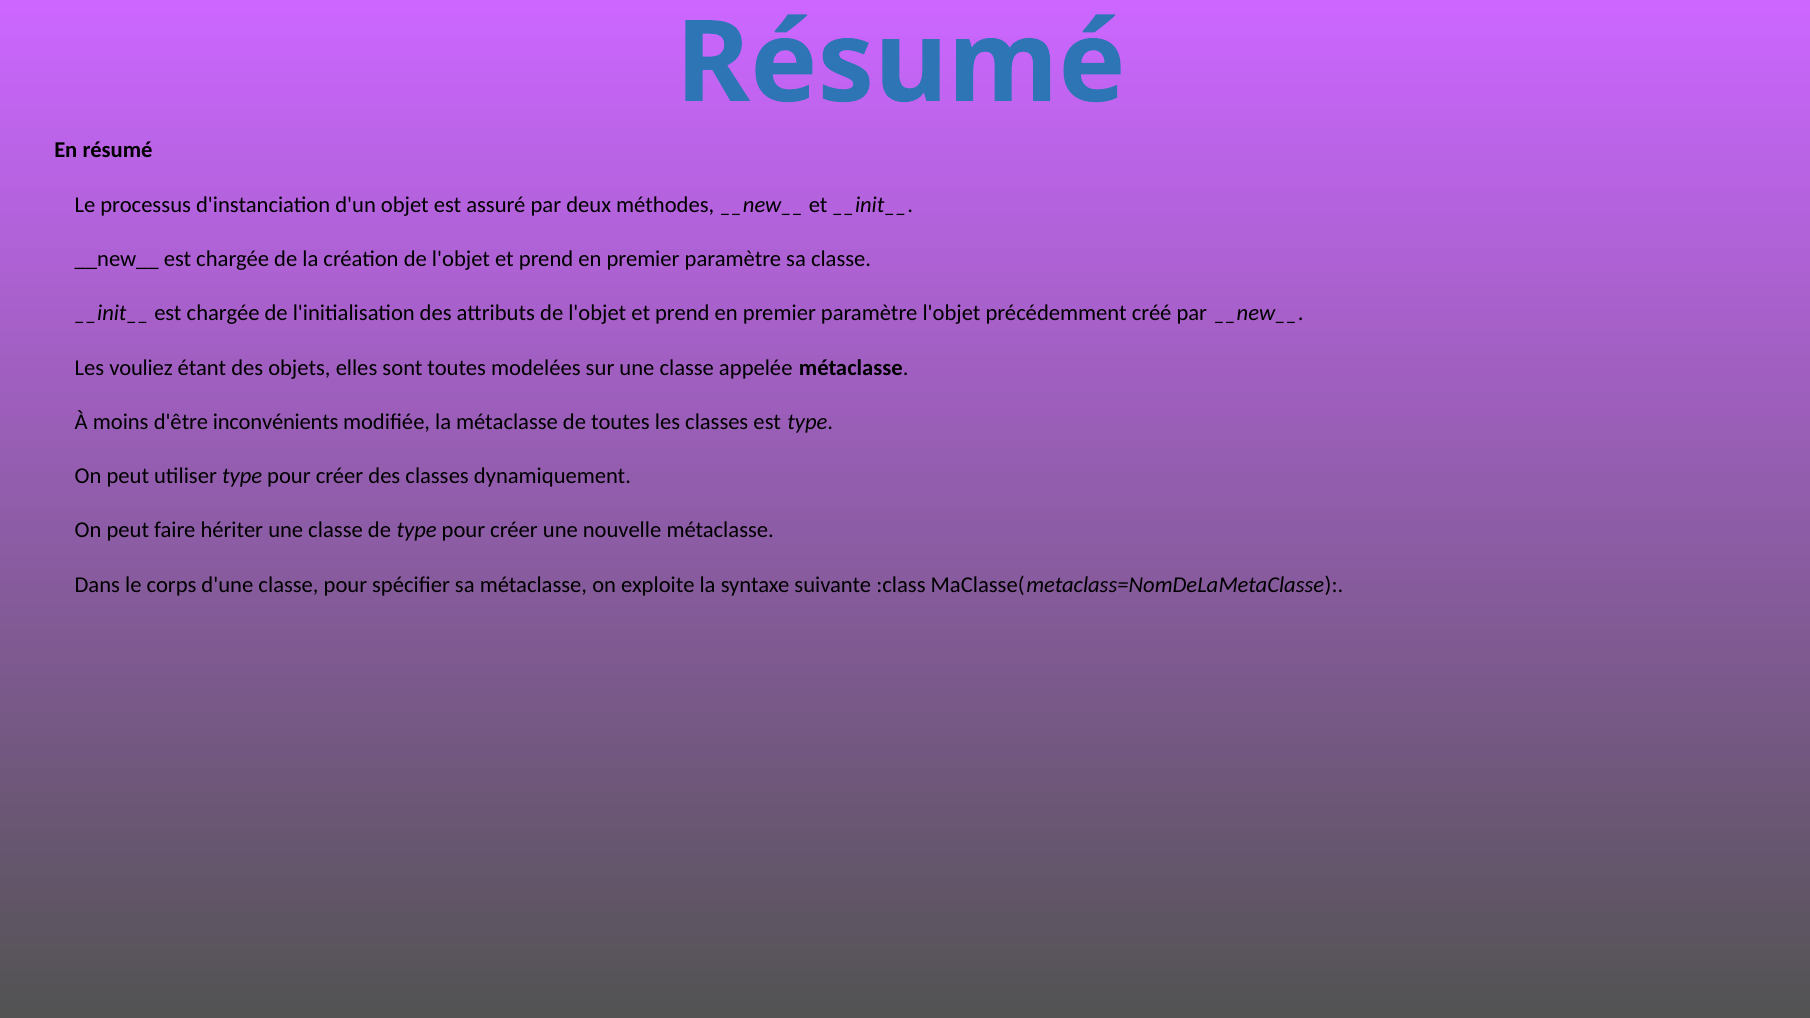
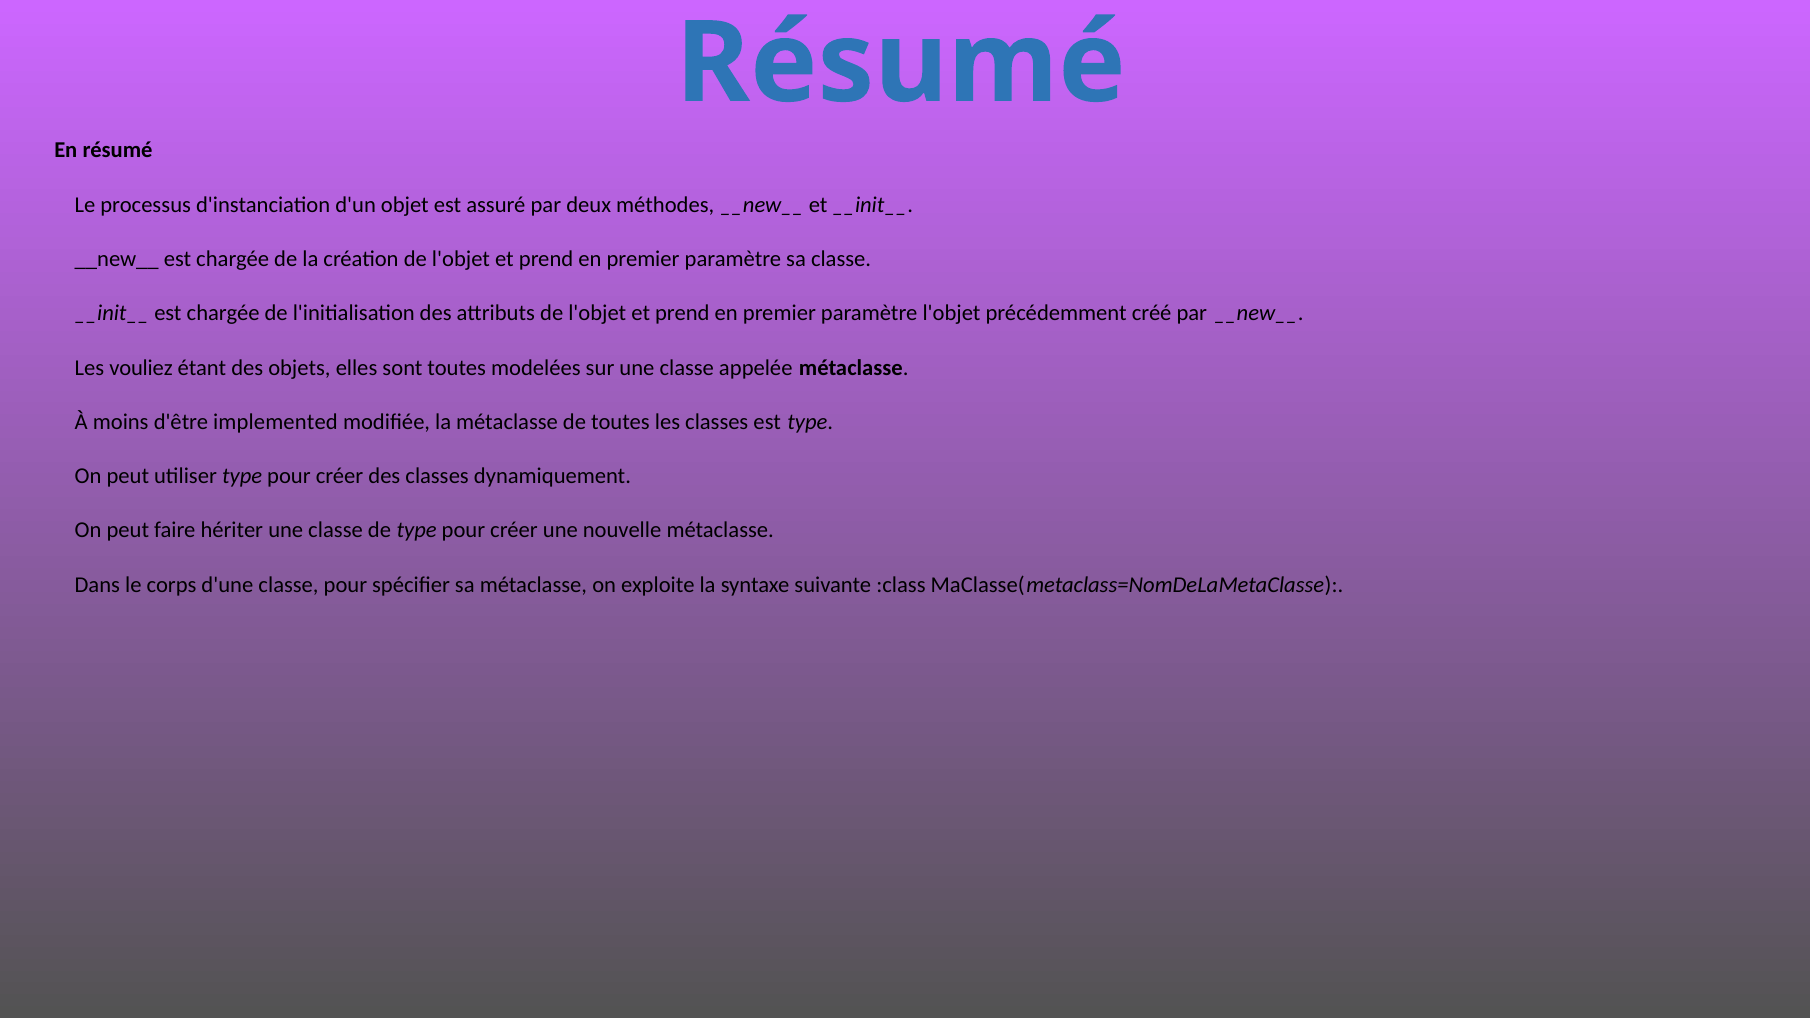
inconvénients: inconvénients -> implemented
